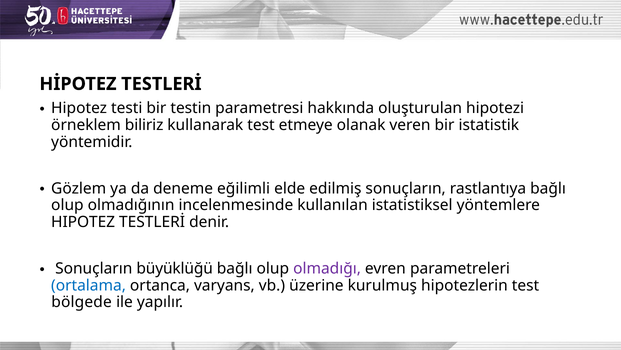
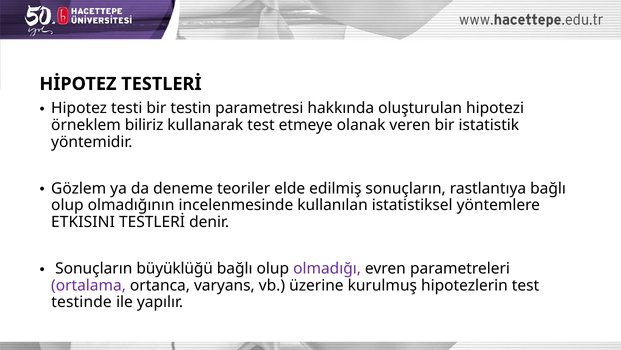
eğilimli: eğilimli -> teoriler
HIPOTEZ at (83, 222): HIPOTEZ -> ETKISINI
ortalama colour: blue -> purple
bölgede: bölgede -> testinde
